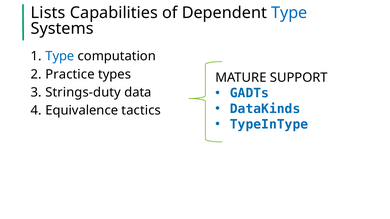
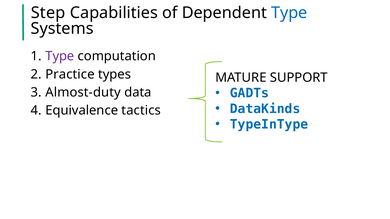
Lists: Lists -> Step
Type at (60, 56) colour: blue -> purple
Strings-duty: Strings-duty -> Almost-duty
